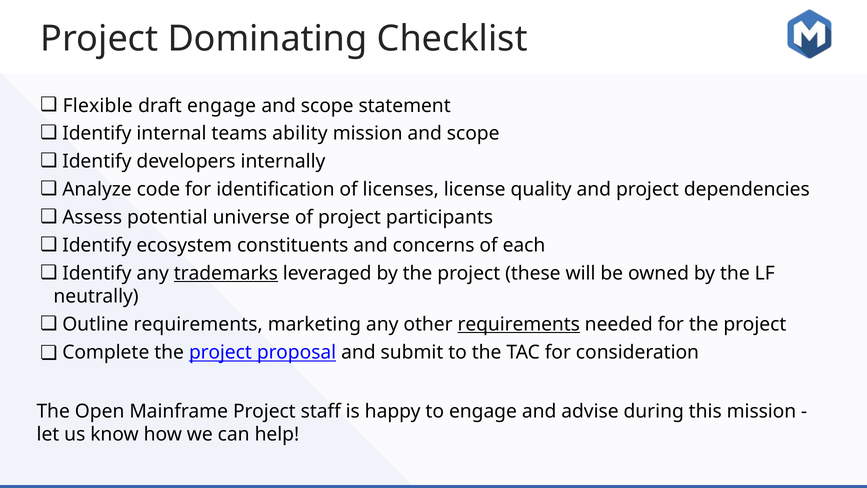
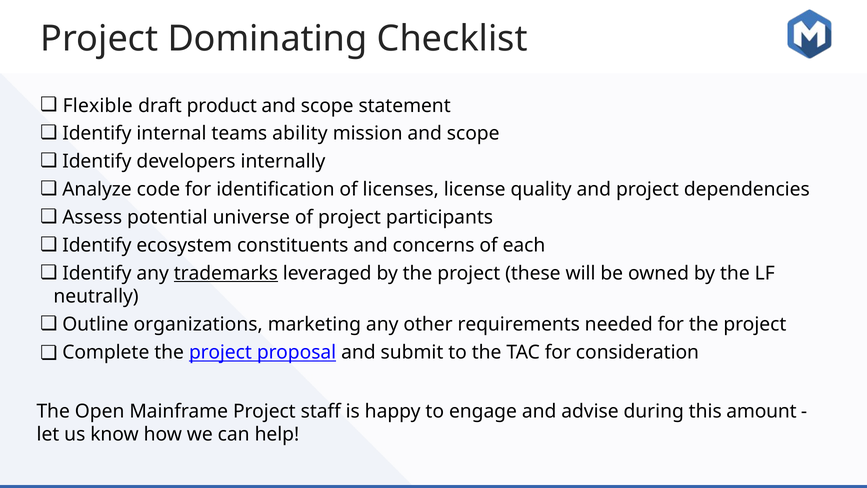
draft engage: engage -> product
Outline requirements: requirements -> organizations
requirements at (519, 324) underline: present -> none
this mission: mission -> amount
